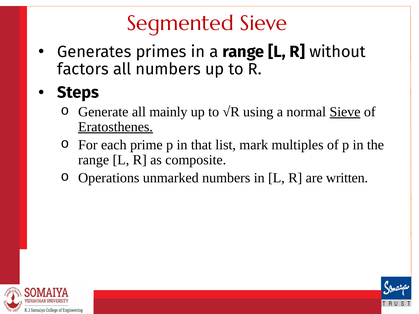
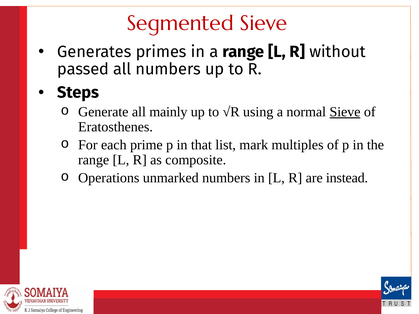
factors: factors -> passed
Eratosthenes underline: present -> none
written: written -> instead
